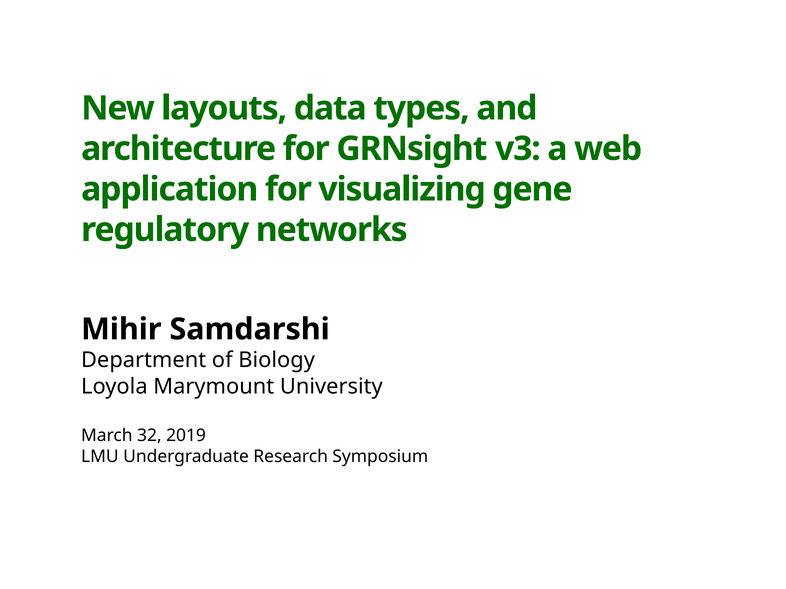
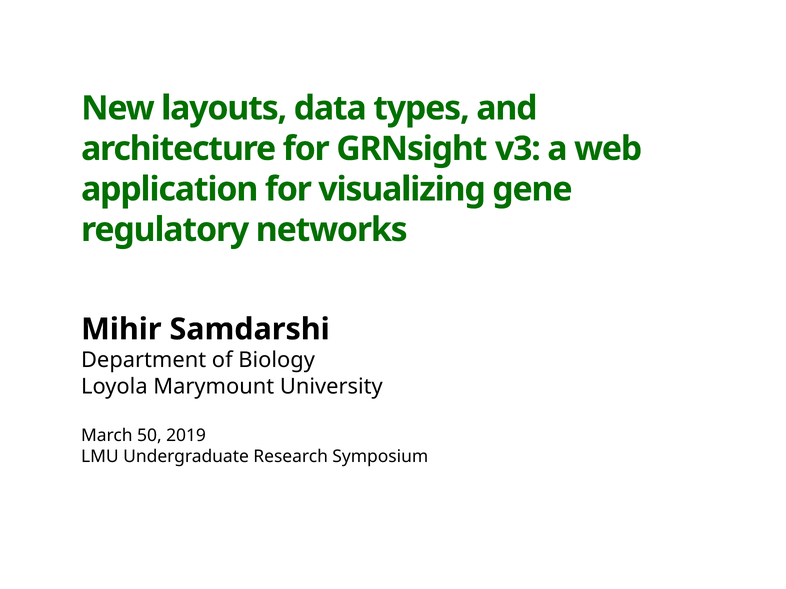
32: 32 -> 50
